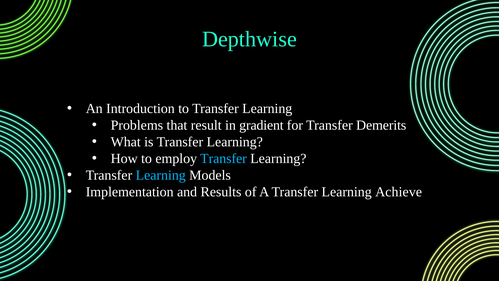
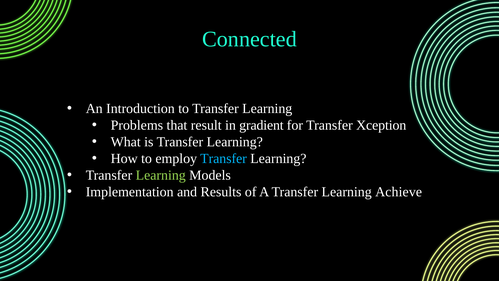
Depthwise: Depthwise -> Connected
Demerits: Demerits -> Xception
Learning at (161, 175) colour: light blue -> light green
